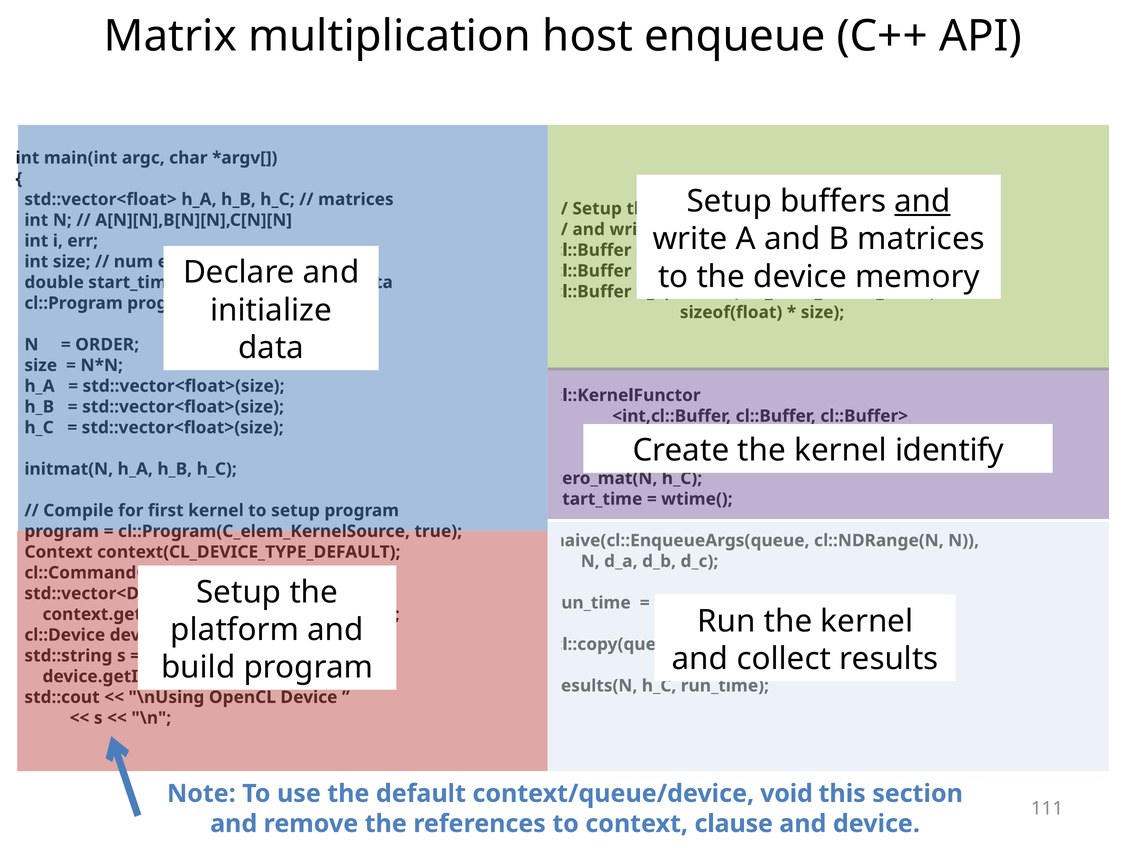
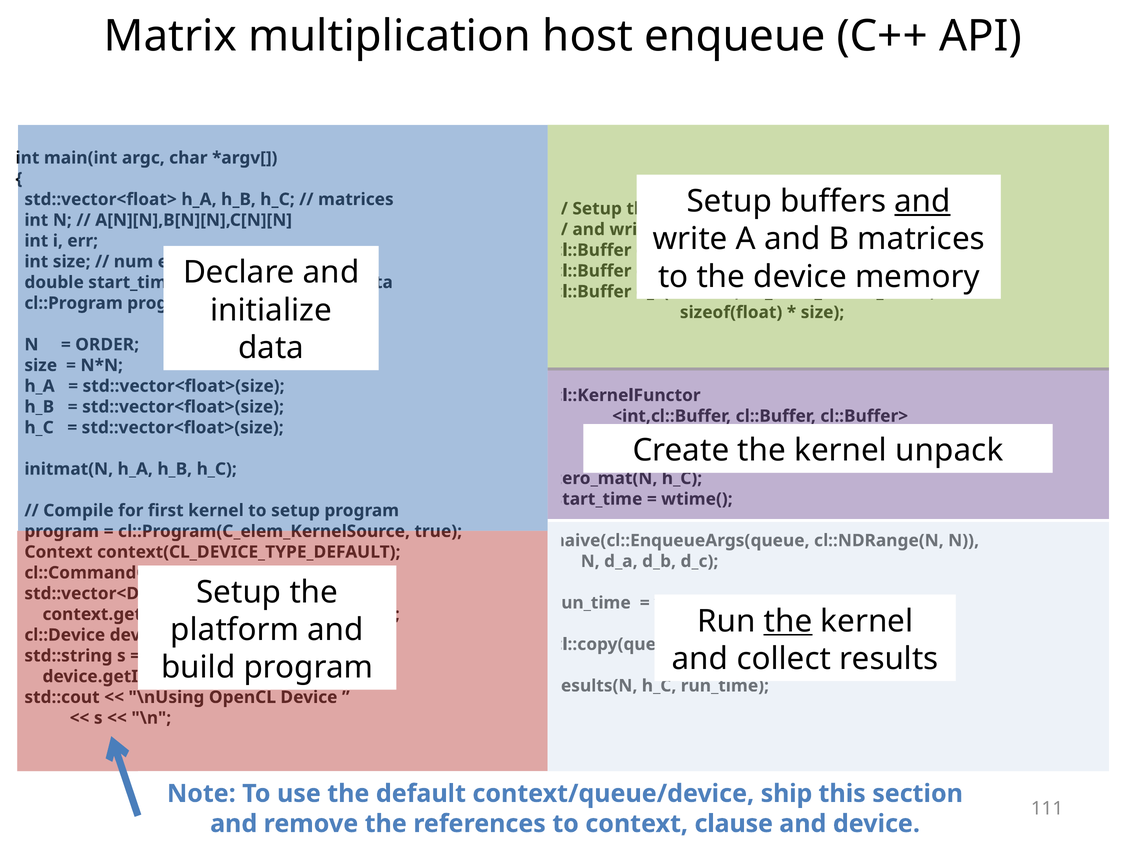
identify: identify -> unpack
the at (788, 621) underline: none -> present
void: void -> ship
